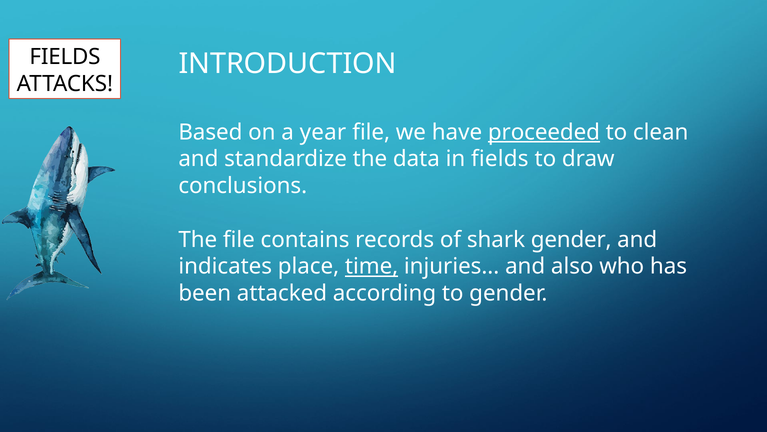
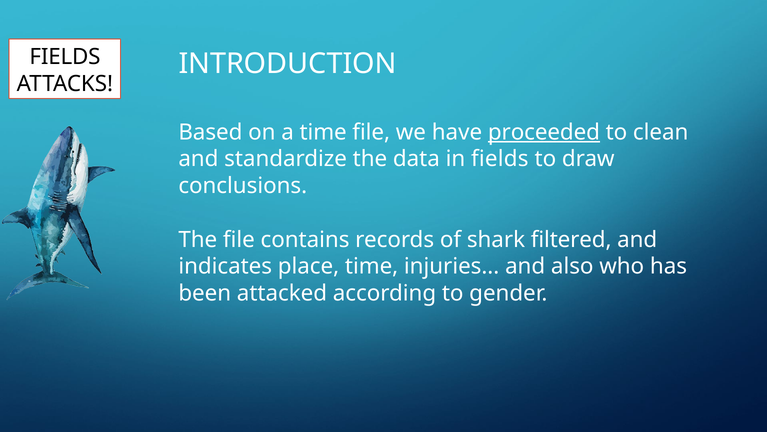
a year: year -> time
shark gender: gender -> filtered
time at (372, 266) underline: present -> none
